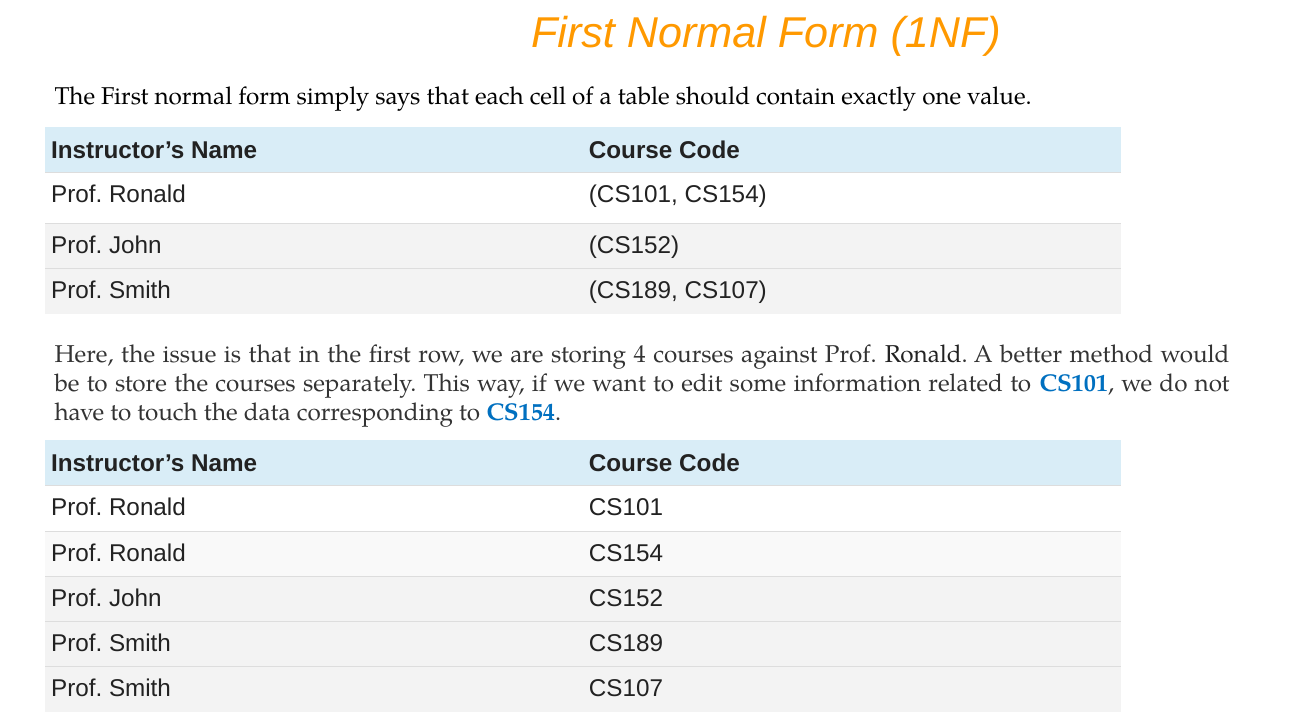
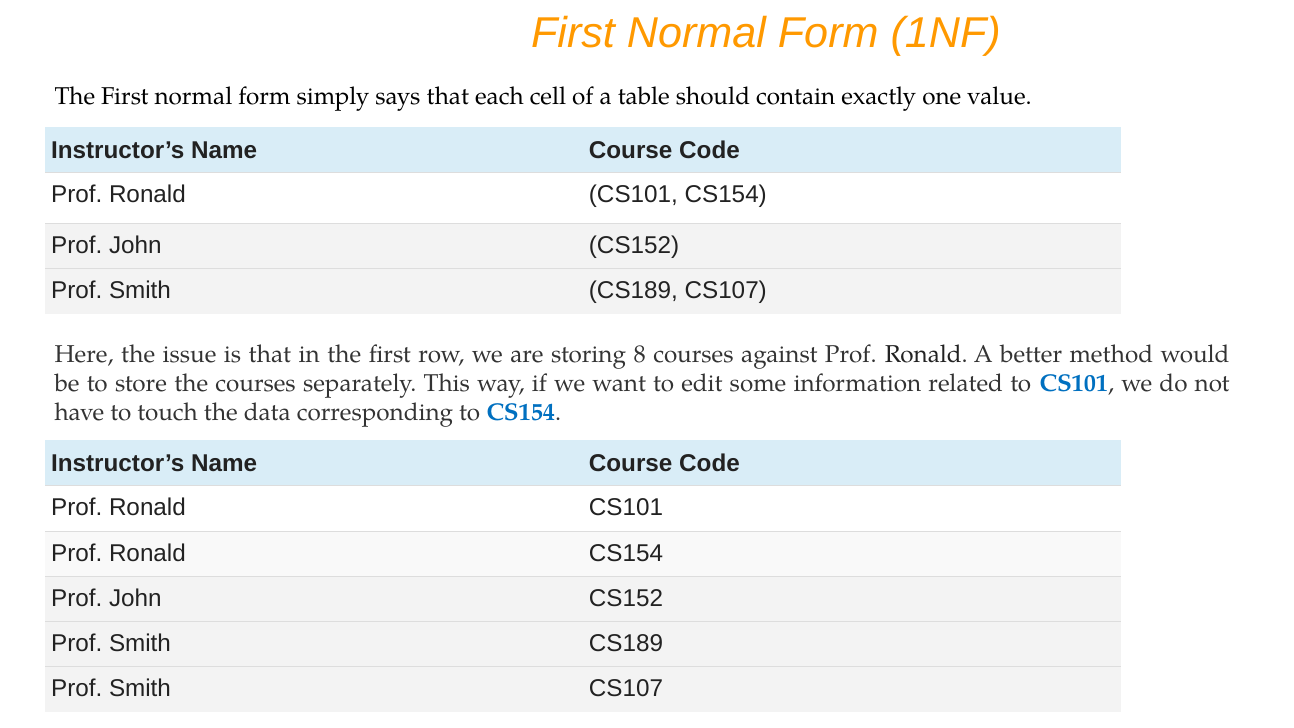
4: 4 -> 8
